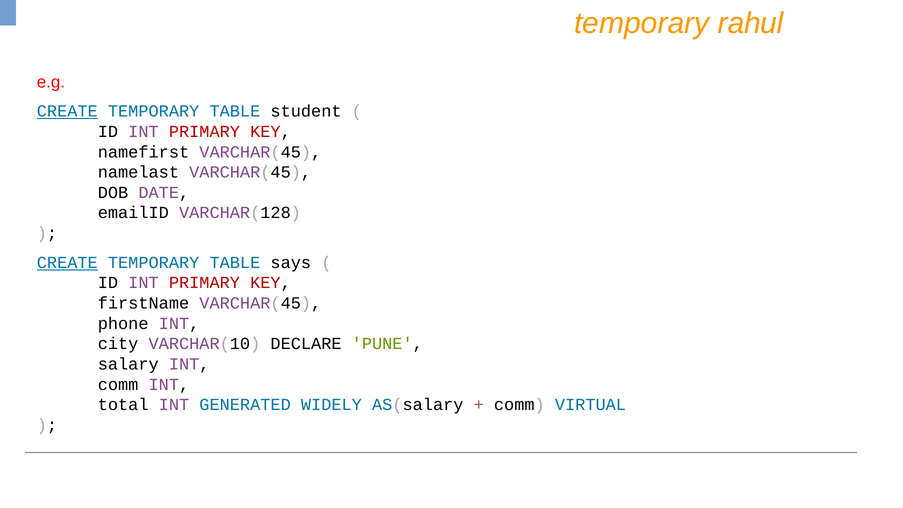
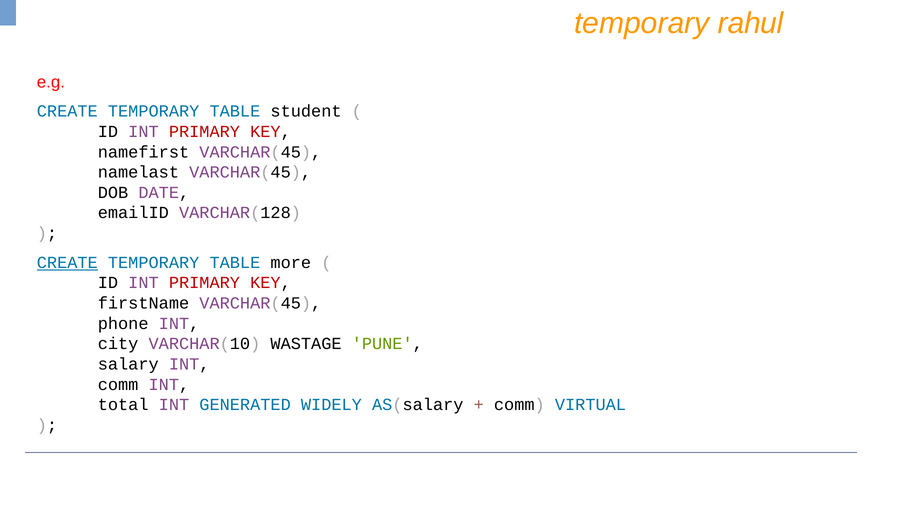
CREATE at (67, 111) underline: present -> none
says: says -> more
DECLARE: DECLARE -> WASTAGE
